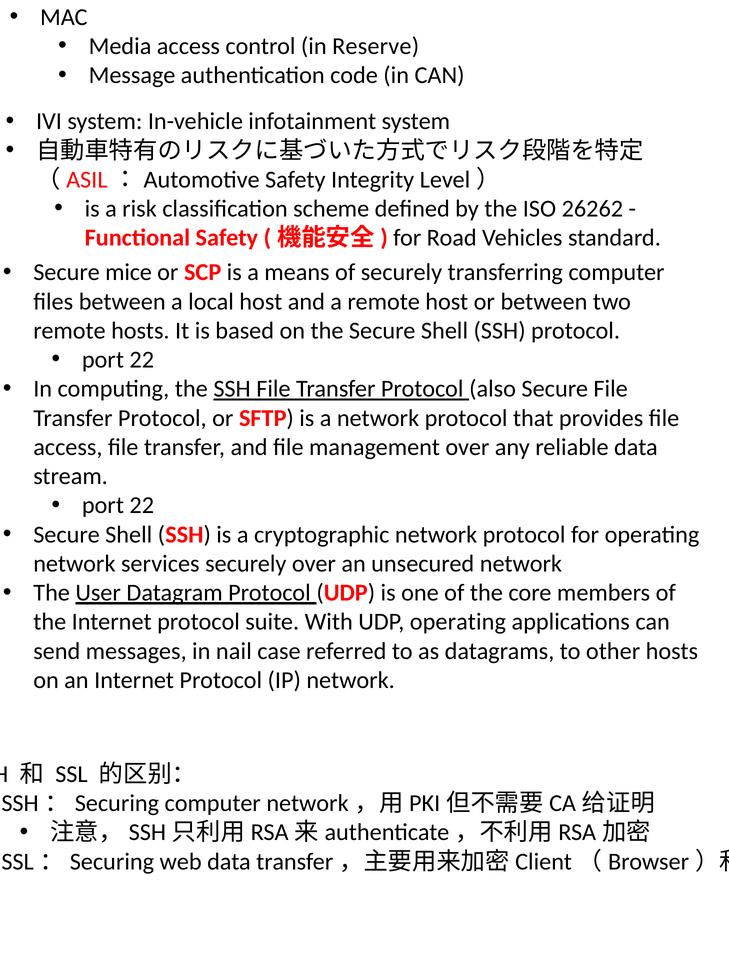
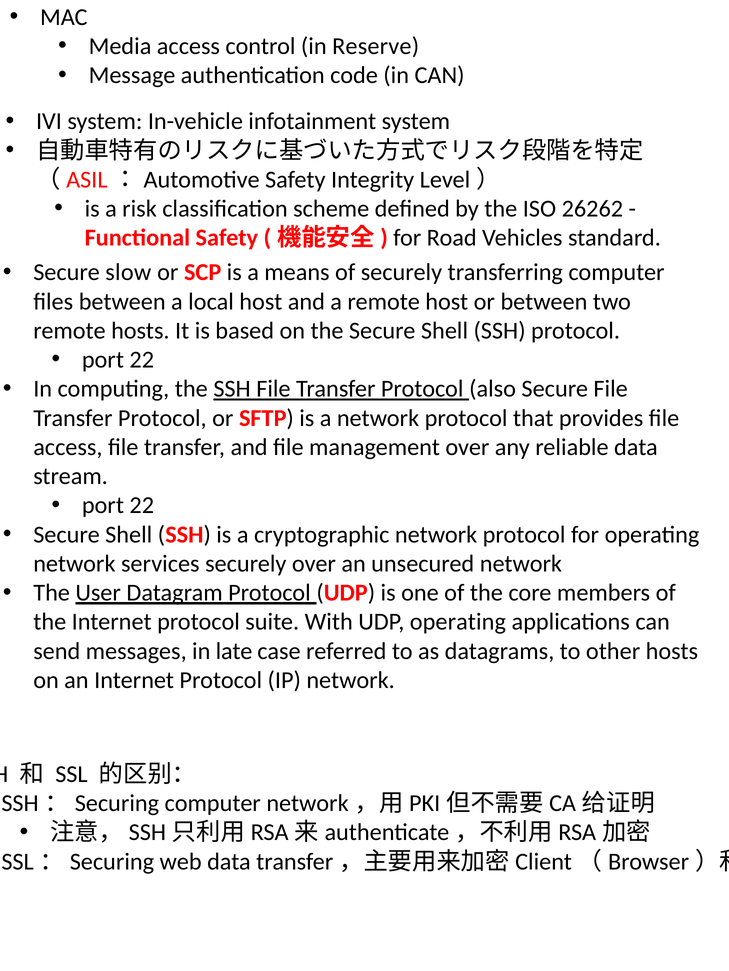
mice: mice -> slow
nail: nail -> late
